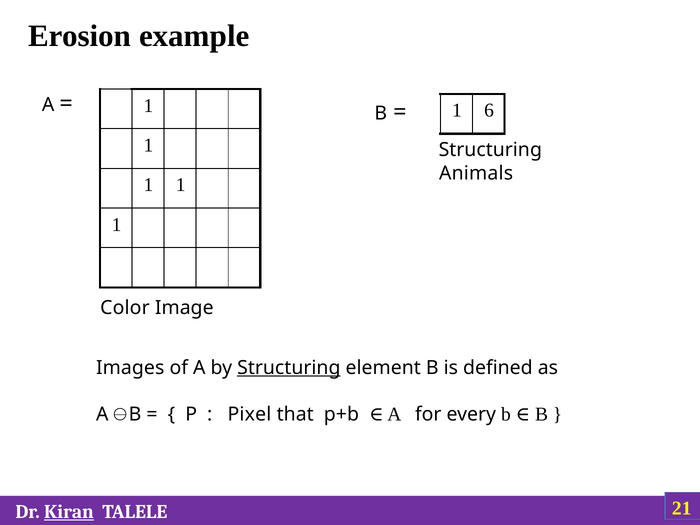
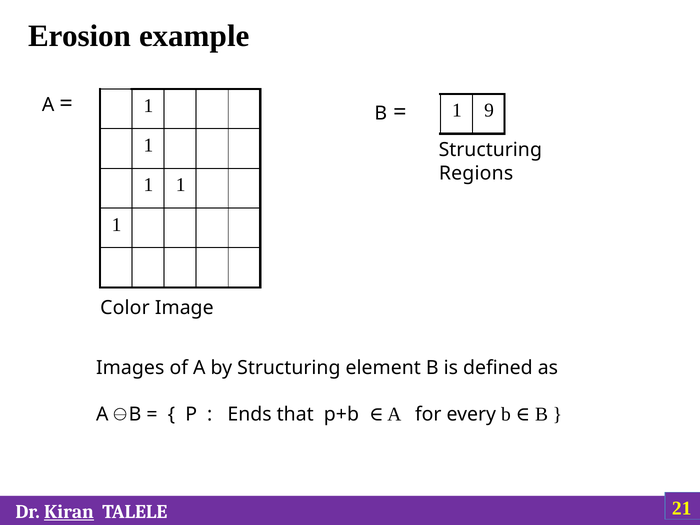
6: 6 -> 9
Animals: Animals -> Regions
Structuring at (289, 368) underline: present -> none
Pixel: Pixel -> Ends
